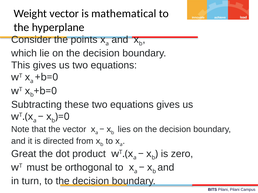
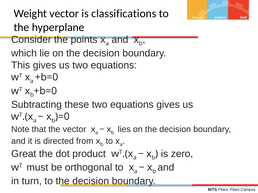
mathematical: mathematical -> classifications
